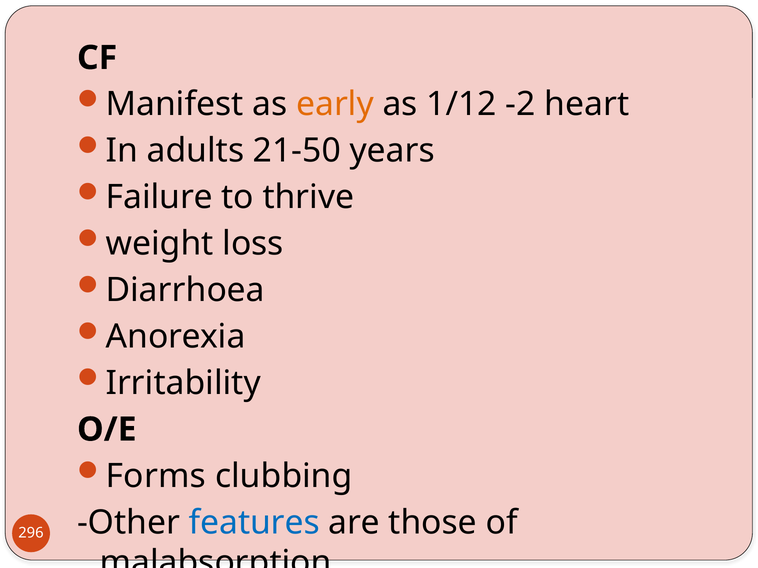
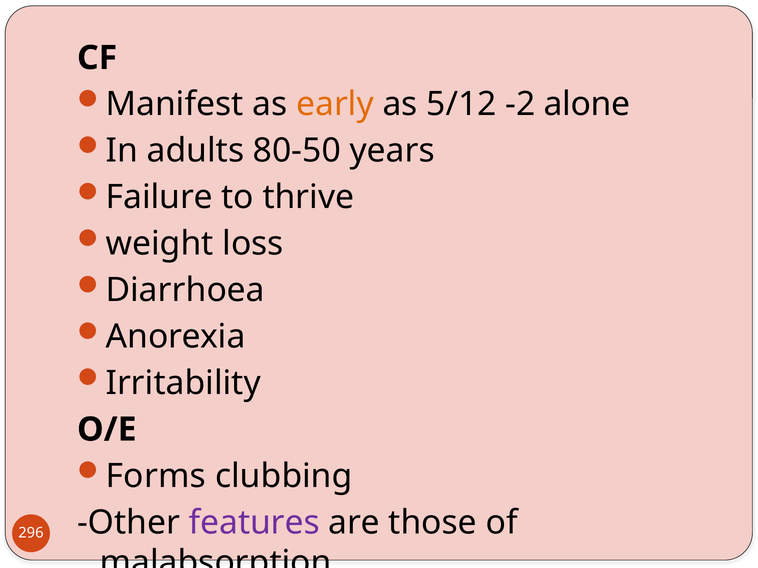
1/12: 1/12 -> 5/12
heart: heart -> alone
21-50: 21-50 -> 80-50
features colour: blue -> purple
